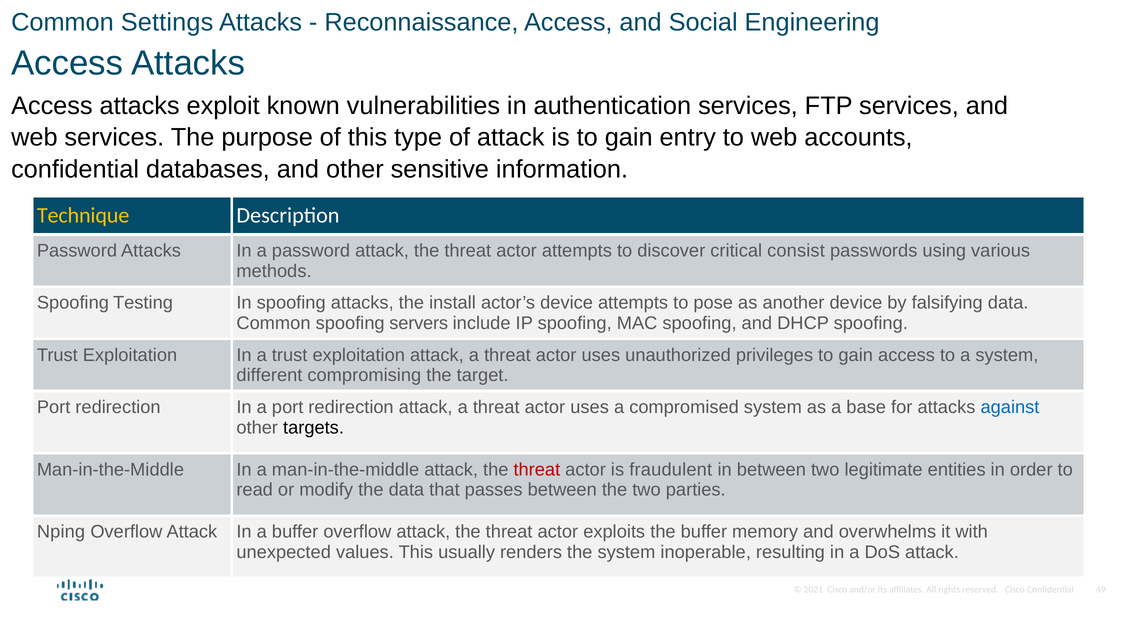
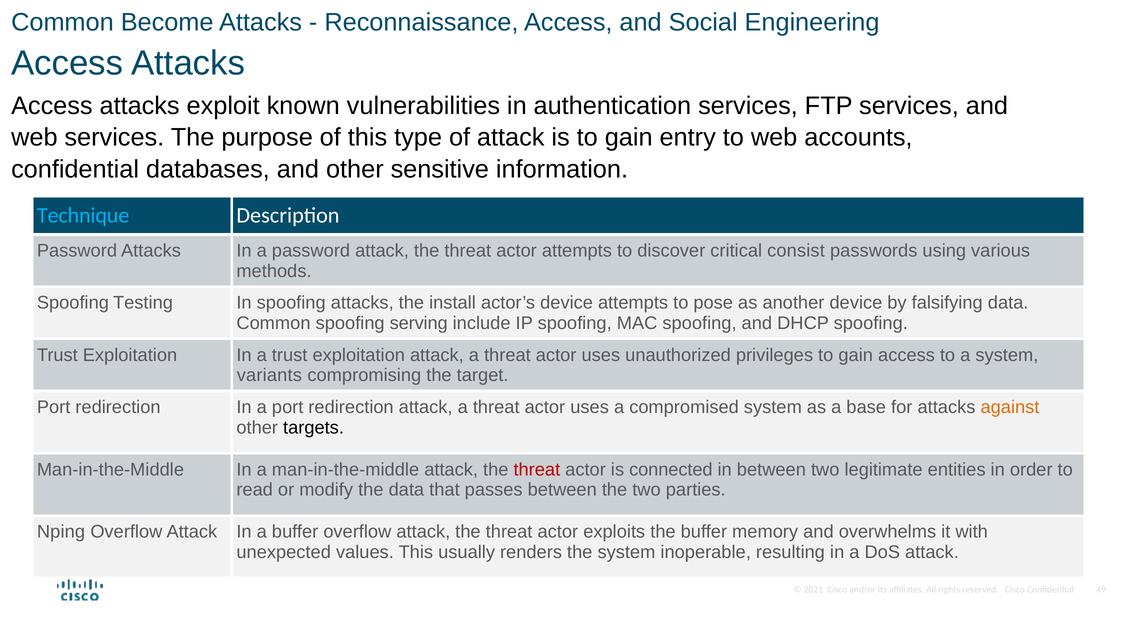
Settings: Settings -> Become
Technique colour: yellow -> light blue
servers: servers -> serving
different: different -> variants
against colour: blue -> orange
fraudulent: fraudulent -> connected
